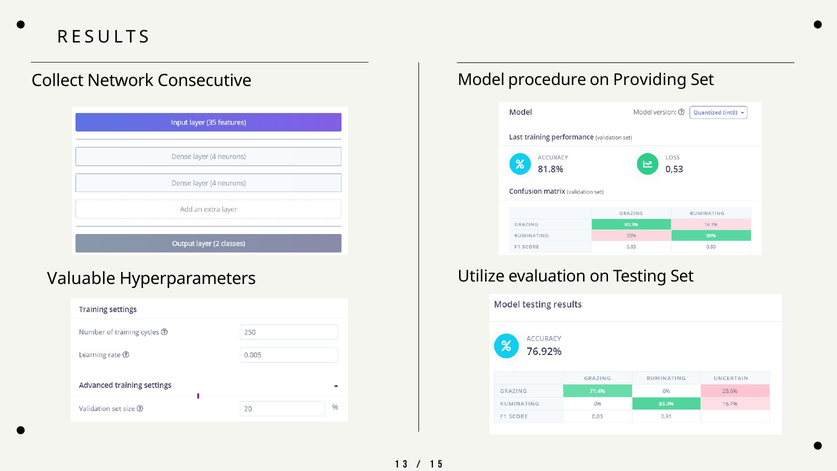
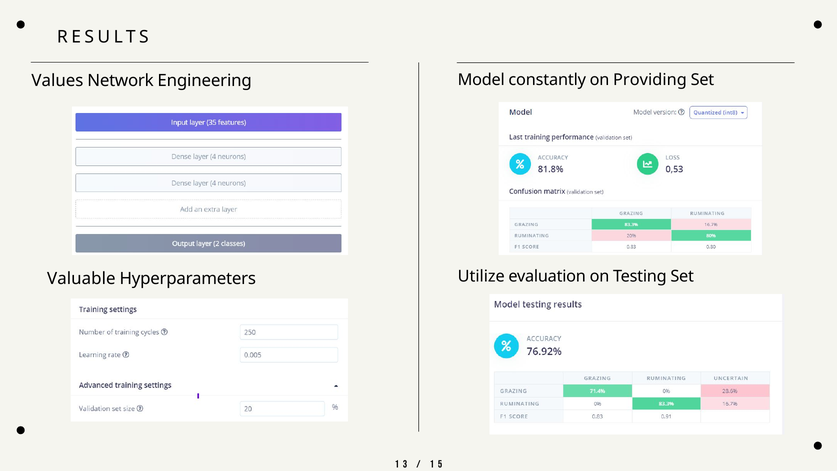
Collect: Collect -> Values
Consecutive: Consecutive -> Engineering
procedure: procedure -> constantly
